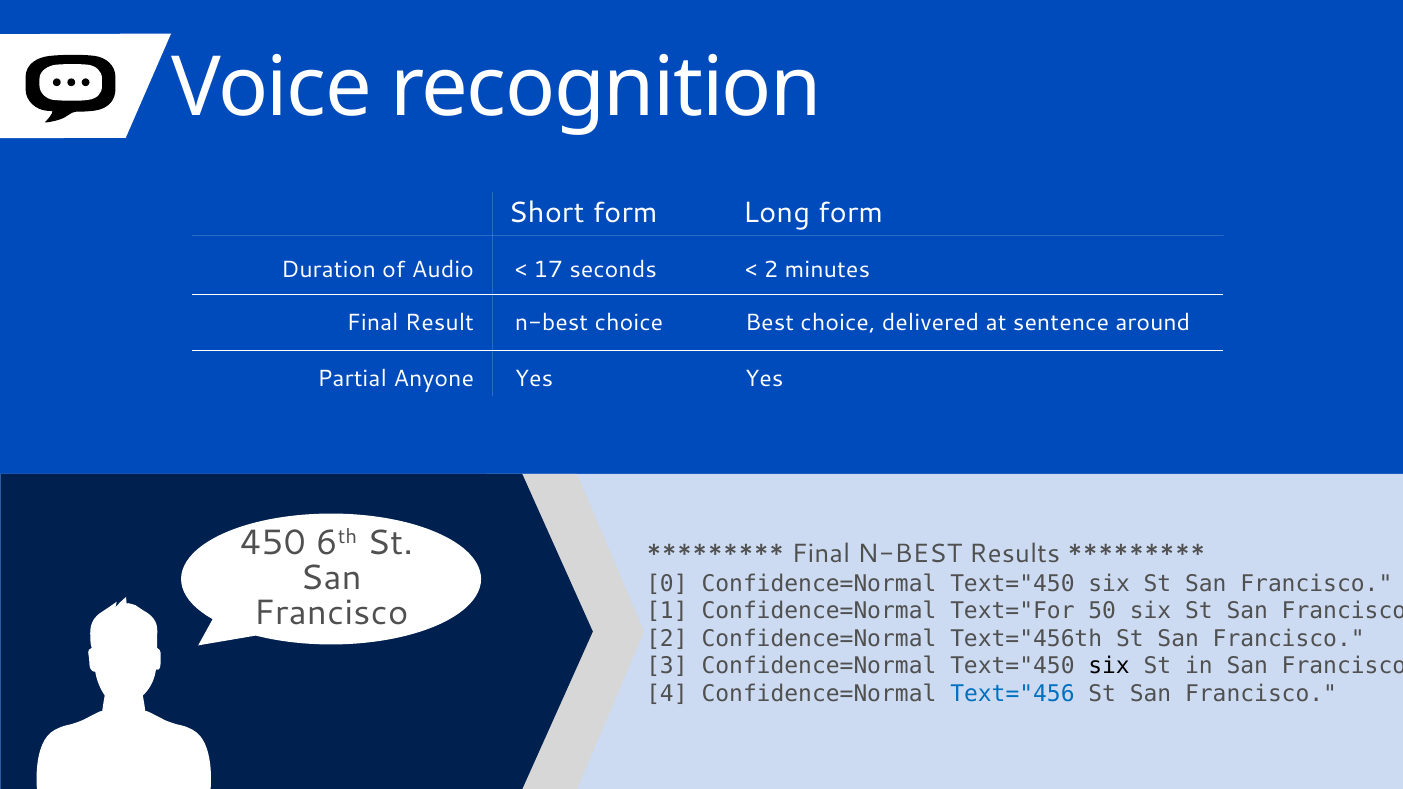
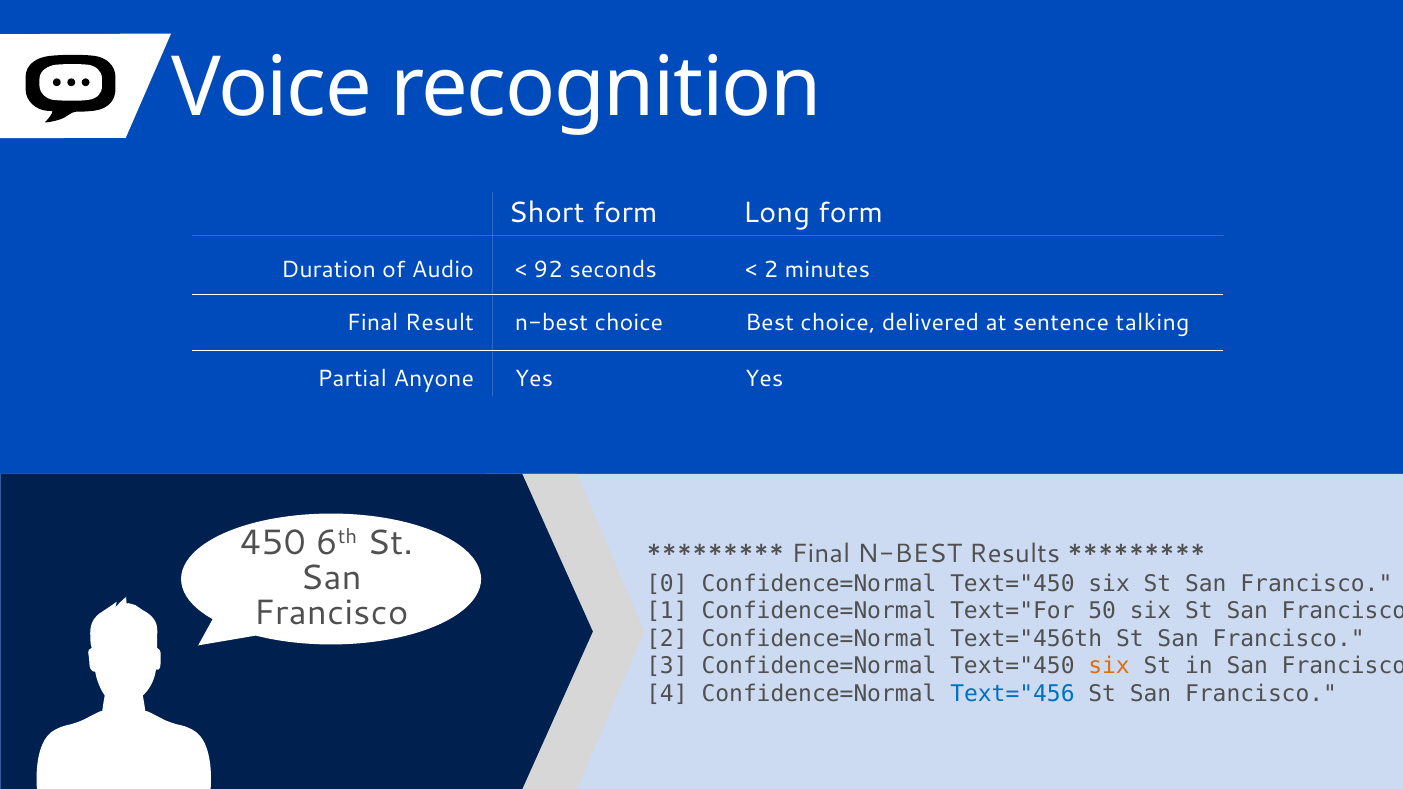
17: 17 -> 92
around: around -> talking
six at (1109, 666) colour: black -> orange
